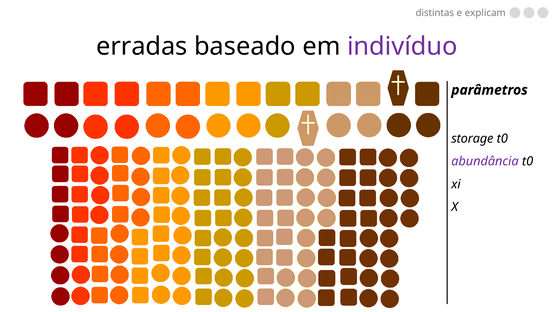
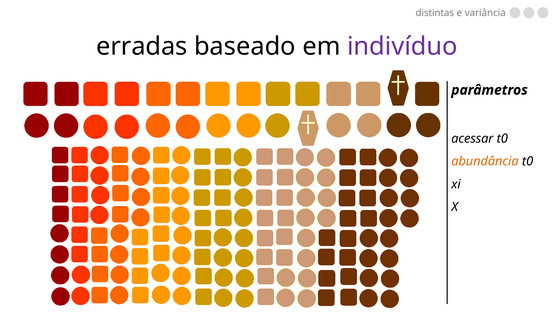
explicam: explicam -> variância
storage: storage -> acessar
abundância colour: purple -> orange
